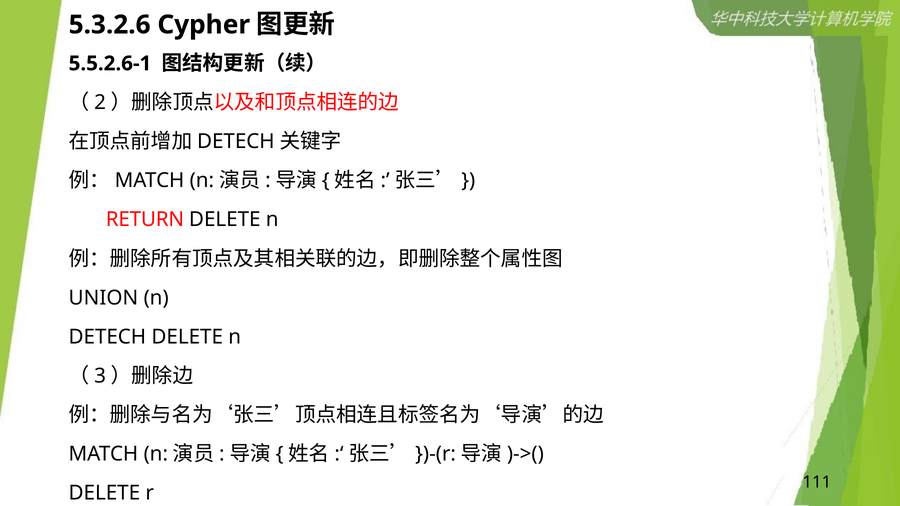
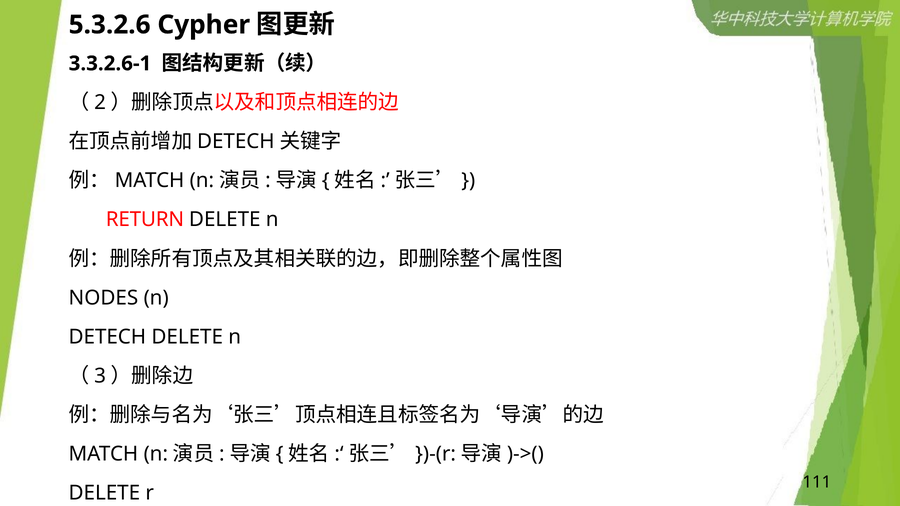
5.5.2.6-1: 5.5.2.6-1 -> 3.3.2.6-1
UNION: UNION -> NODES
